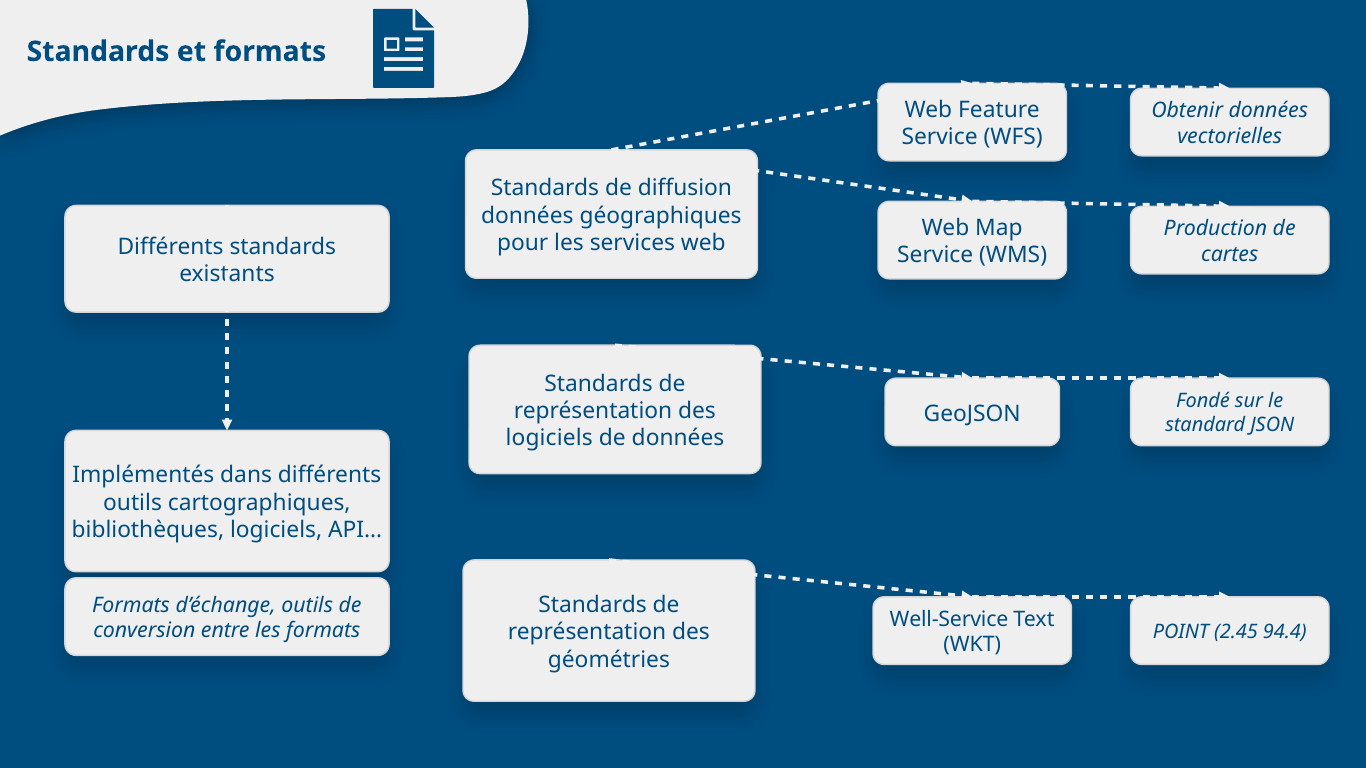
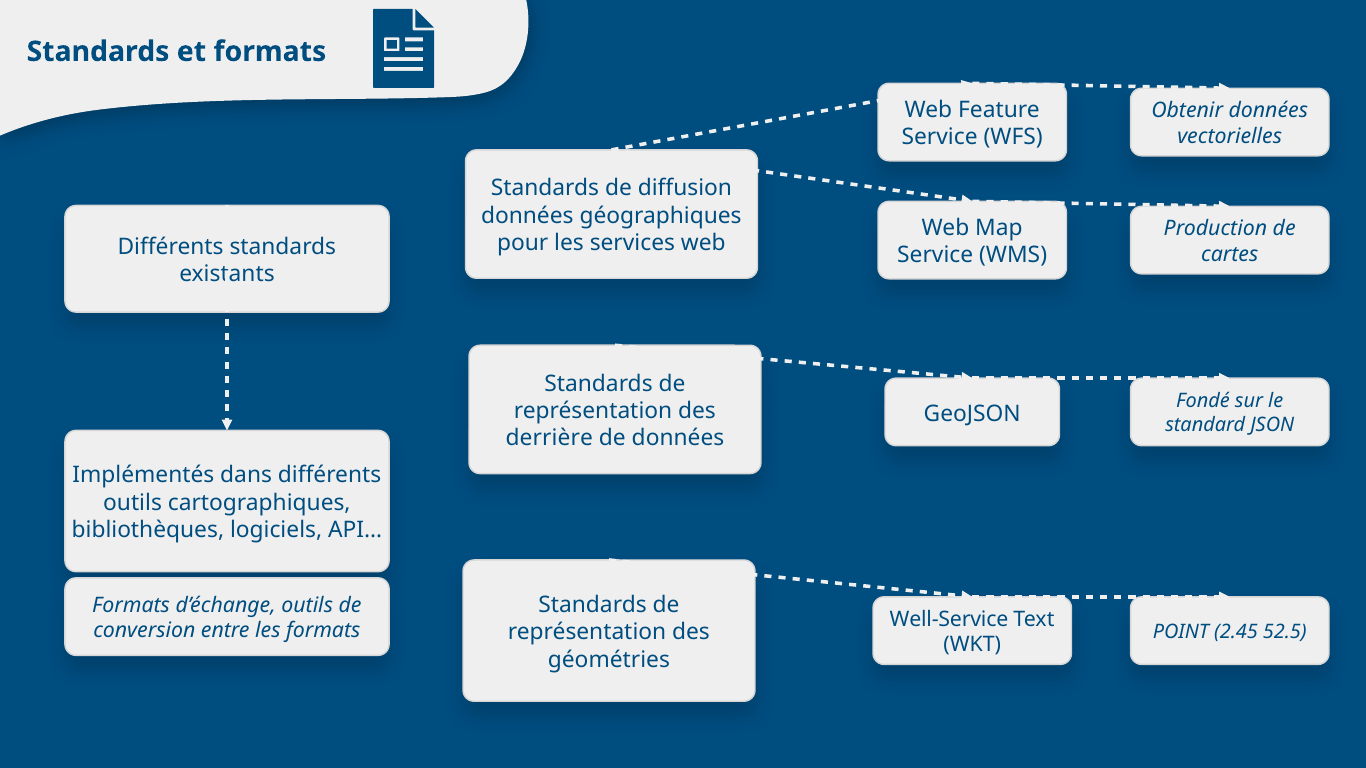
logiciels at (549, 439): logiciels -> derrière
94.4: 94.4 -> 52.5
